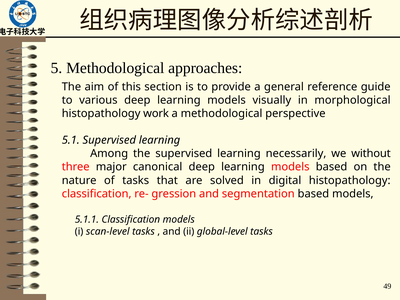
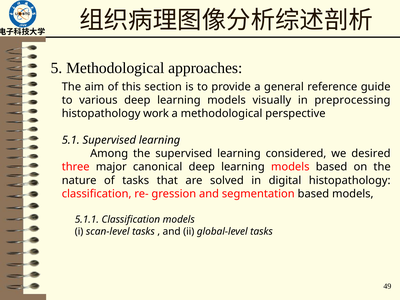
morphological: morphological -> preprocessing
necessarily: necessarily -> considered
without: without -> desired
